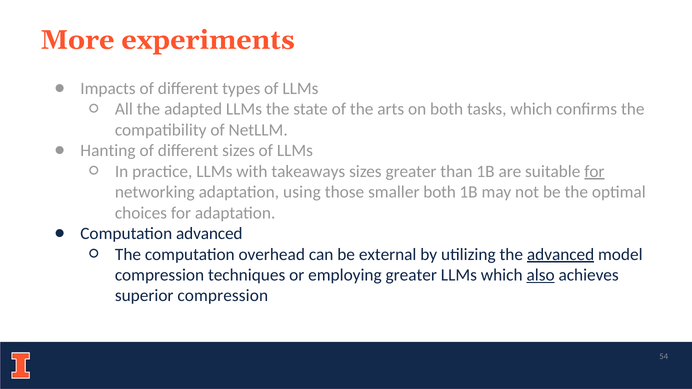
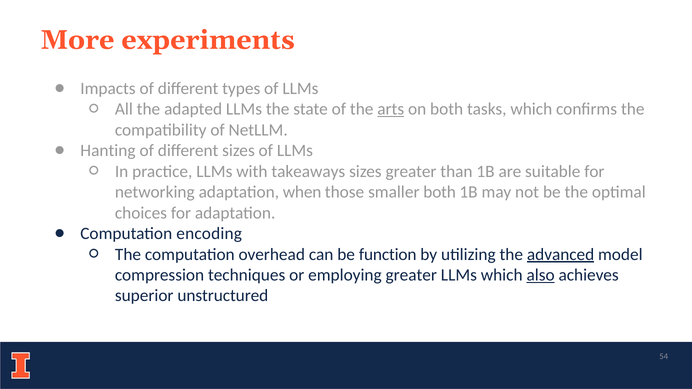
arts underline: none -> present
for at (594, 171) underline: present -> none
using: using -> when
Computation advanced: advanced -> encoding
external: external -> function
superior compression: compression -> unstructured
